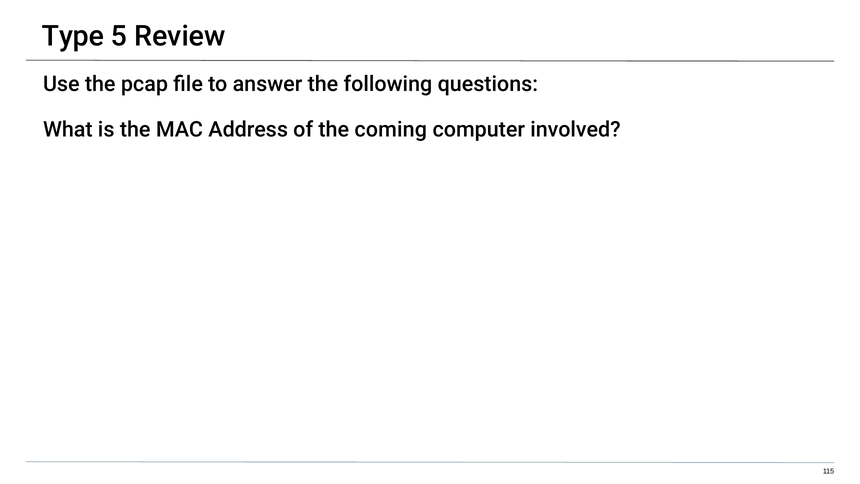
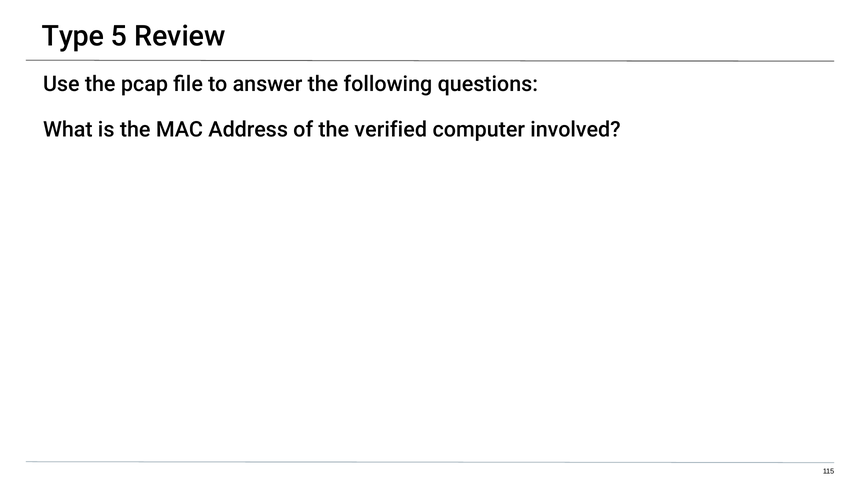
coming: coming -> verified
